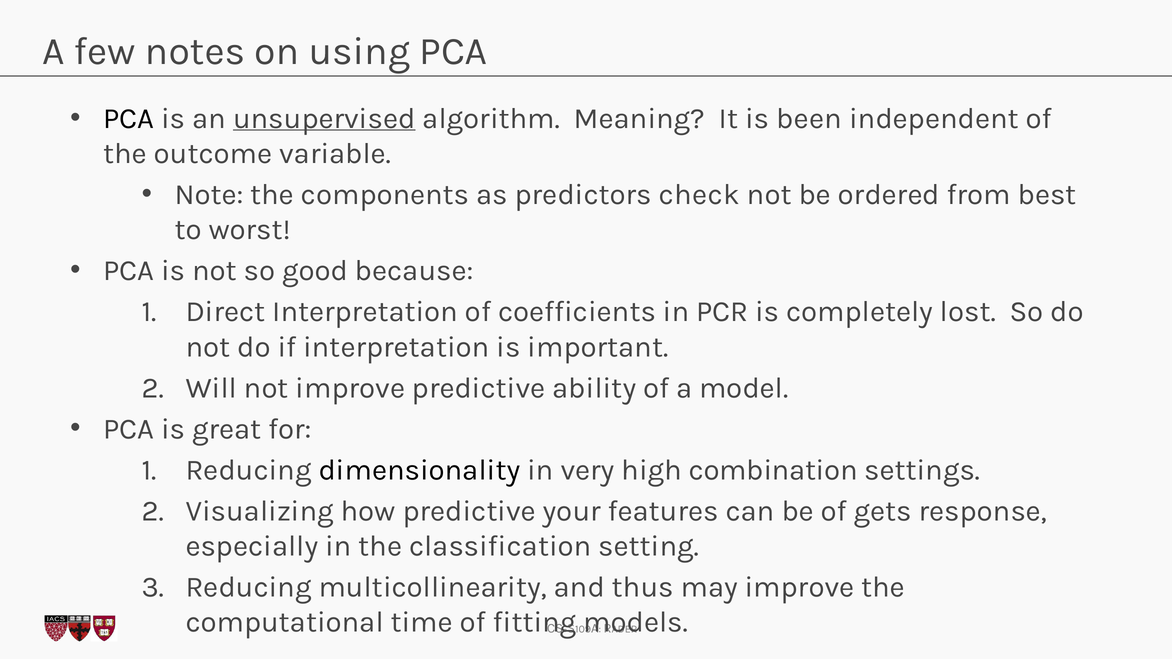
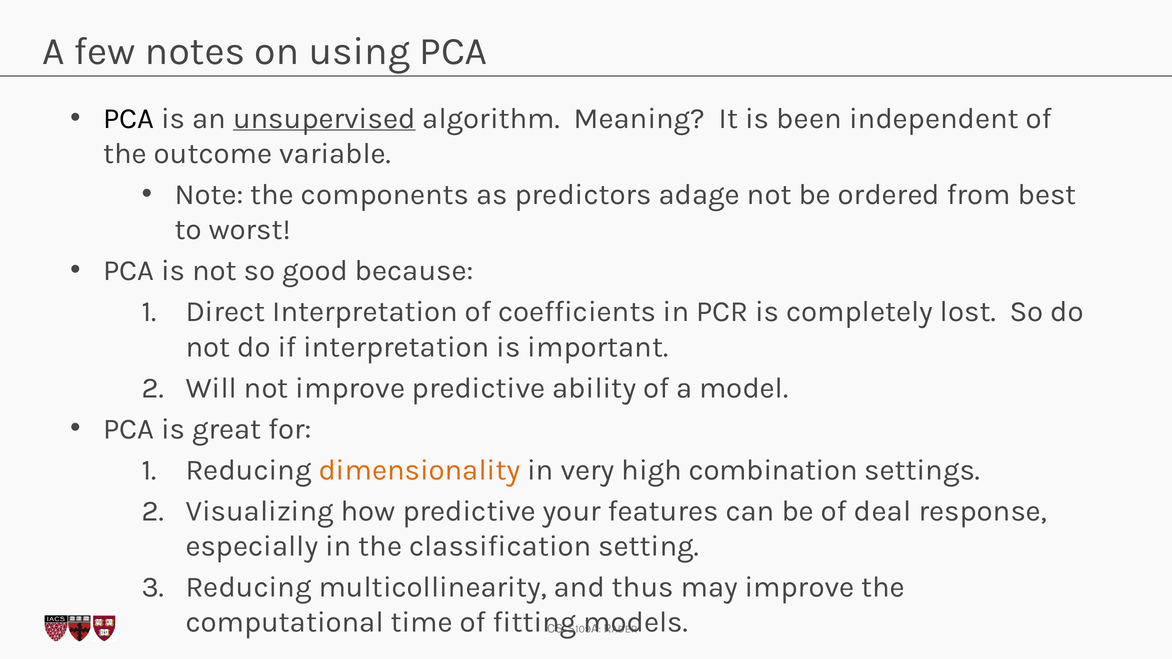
check: check -> adage
dimensionality colour: black -> orange
gets: gets -> deal
